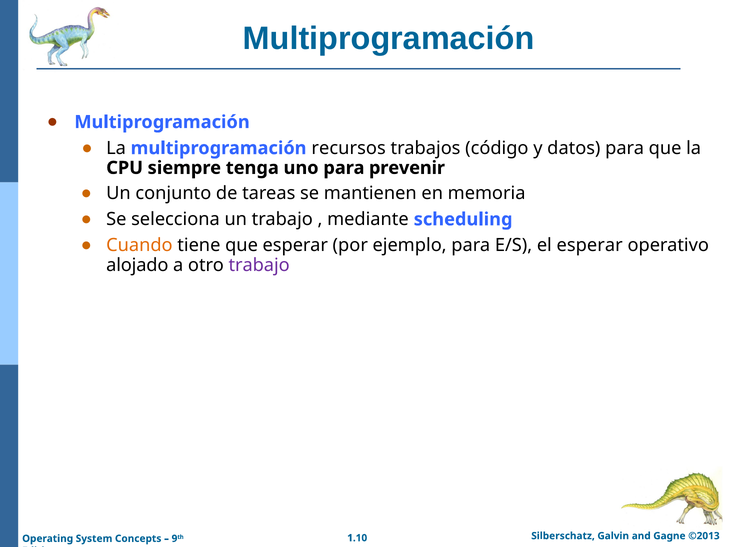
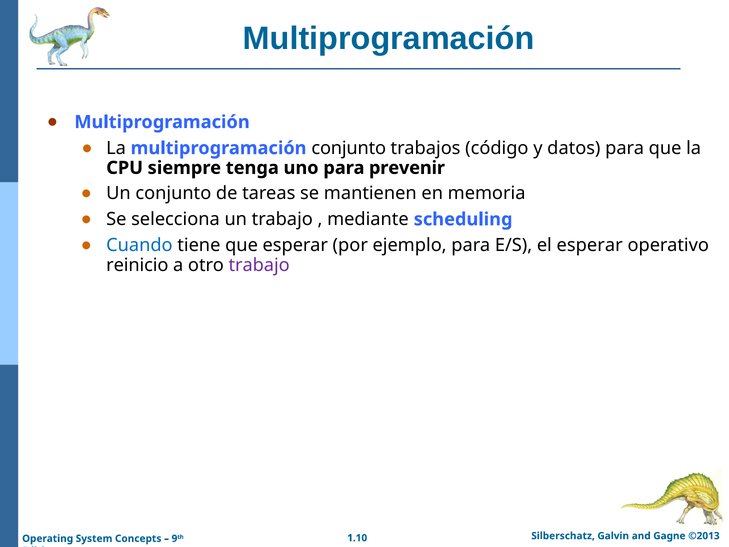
multiprogramación recursos: recursos -> conjunto
Cuando colour: orange -> blue
alojado: alojado -> reinicio
